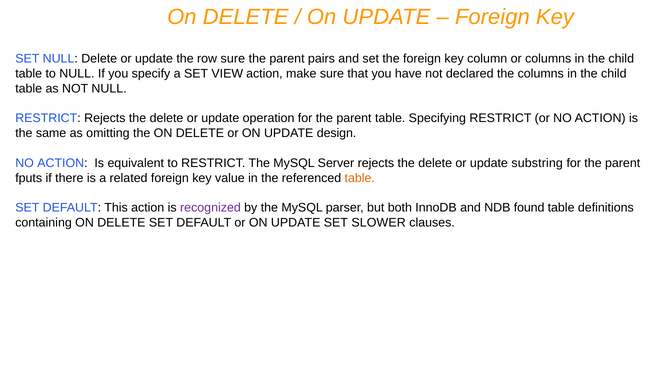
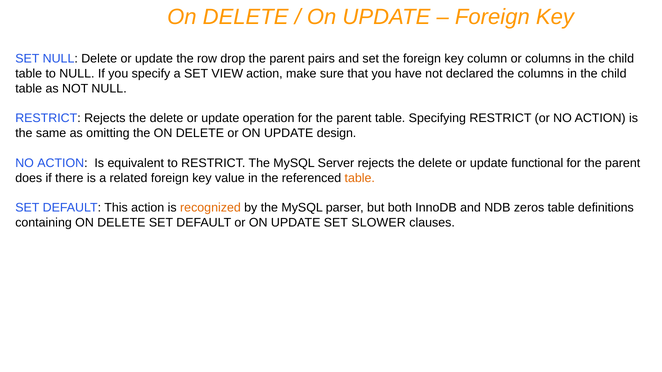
row sure: sure -> drop
substring: substring -> functional
fputs: fputs -> does
recognized colour: purple -> orange
found: found -> zeros
